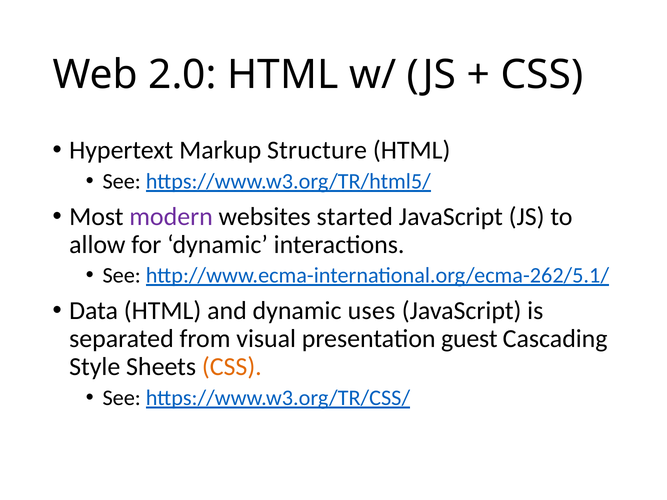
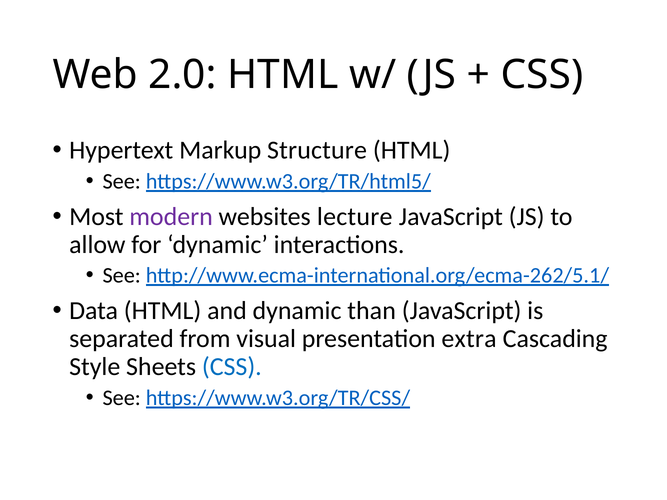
started: started -> lecture
uses: uses -> than
guest: guest -> extra
CSS at (232, 367) colour: orange -> blue
